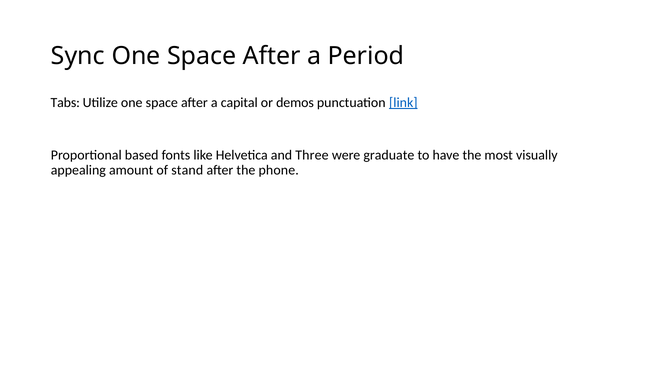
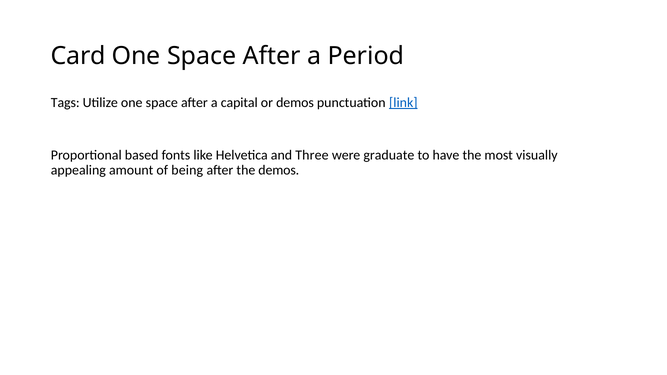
Sync: Sync -> Card
Tabs: Tabs -> Tags
stand: stand -> being
the phone: phone -> demos
